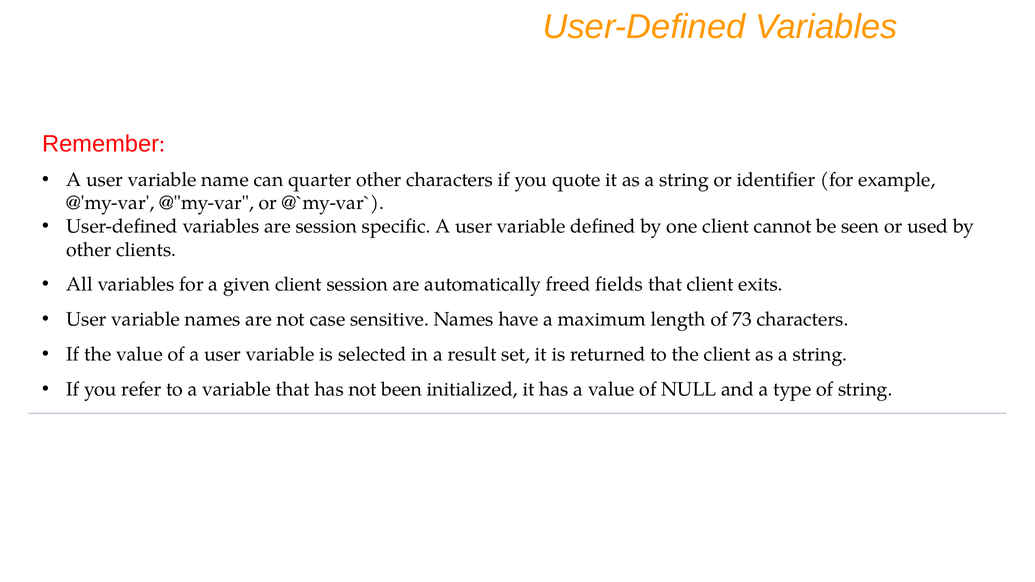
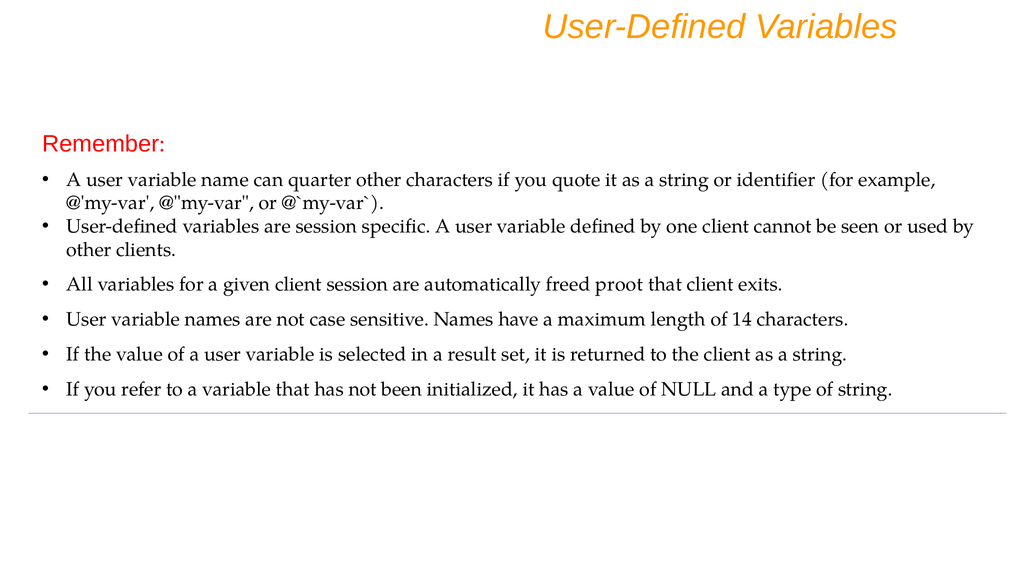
fields: fields -> proot
73: 73 -> 14
